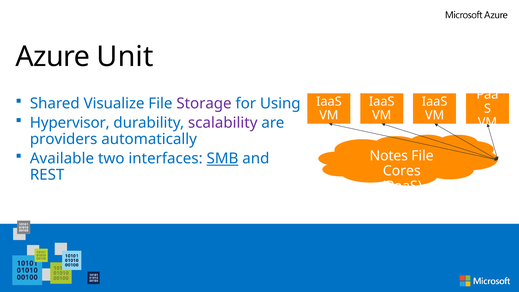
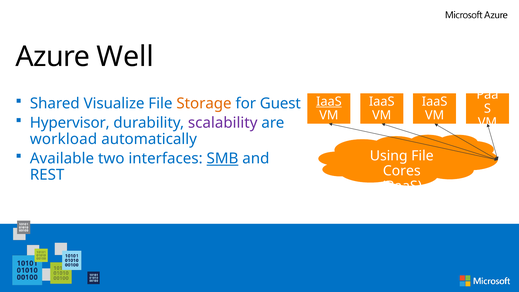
Unit: Unit -> Well
Storage colour: purple -> orange
Using: Using -> Guest
IaaS at (329, 102) underline: none -> present
providers: providers -> workload
Notes: Notes -> Using
